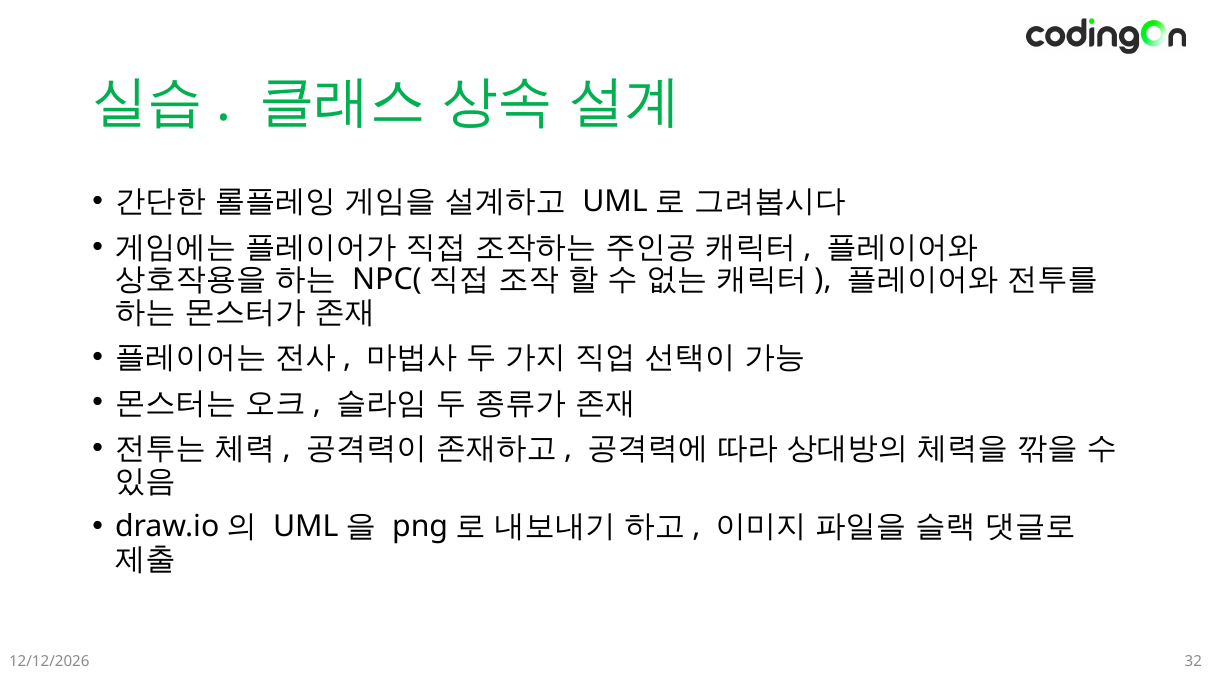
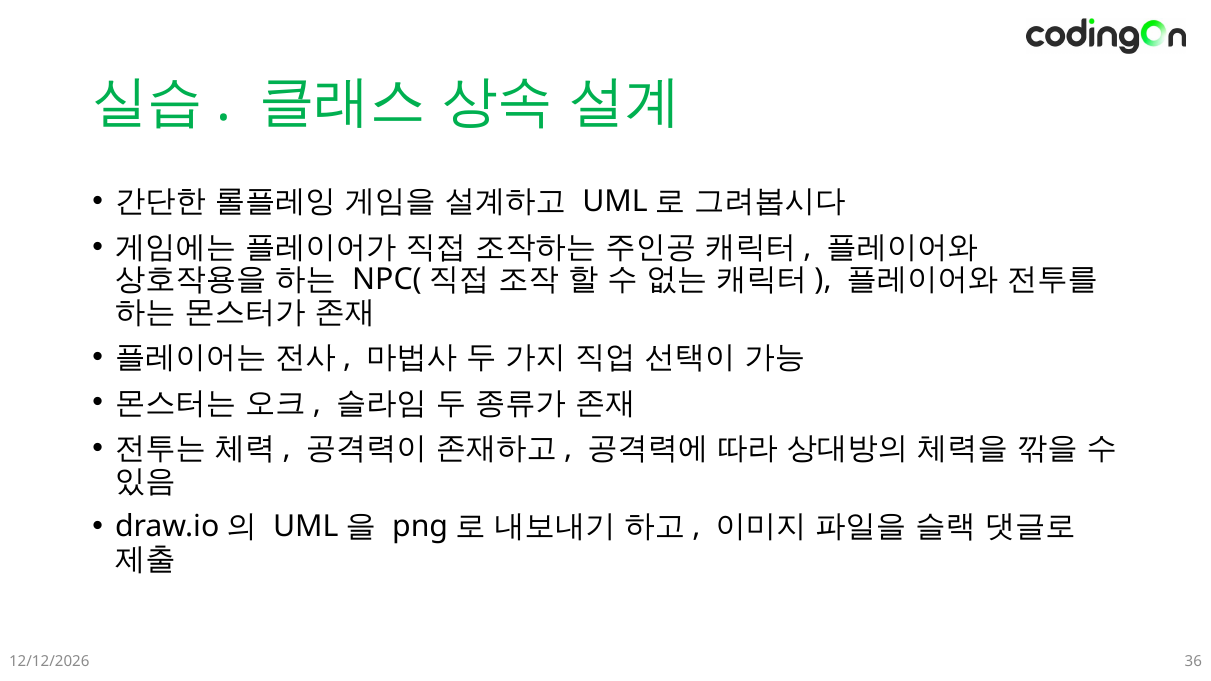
32: 32 -> 36
